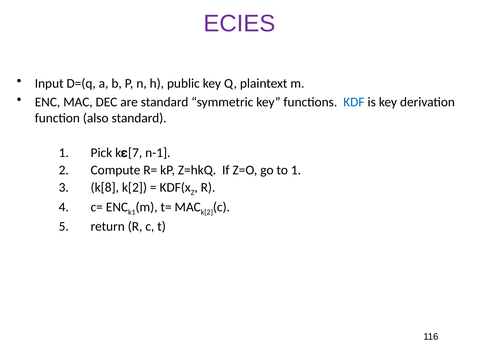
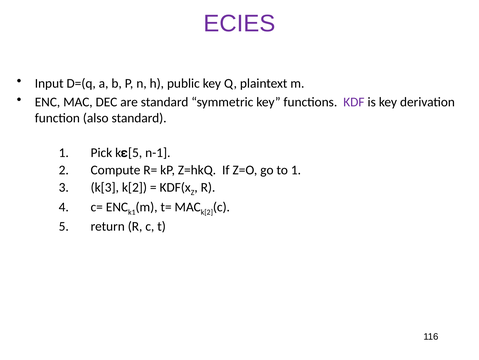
KDF colour: blue -> purple
7 at (135, 152): 7 -> 5
k[8: k[8 -> k[3
